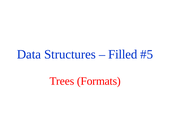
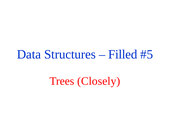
Formats: Formats -> Closely
